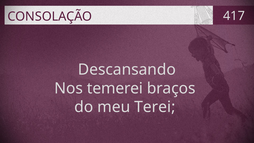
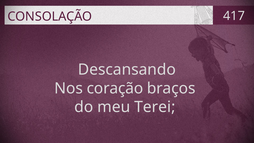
temerei: temerei -> coração
